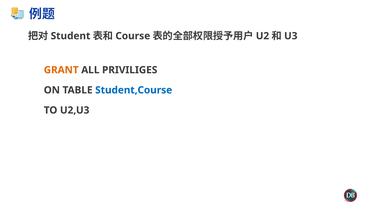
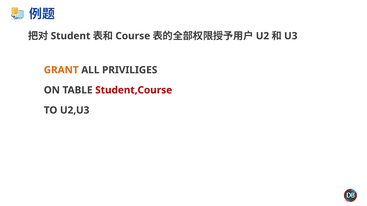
Student,Course colour: blue -> red
